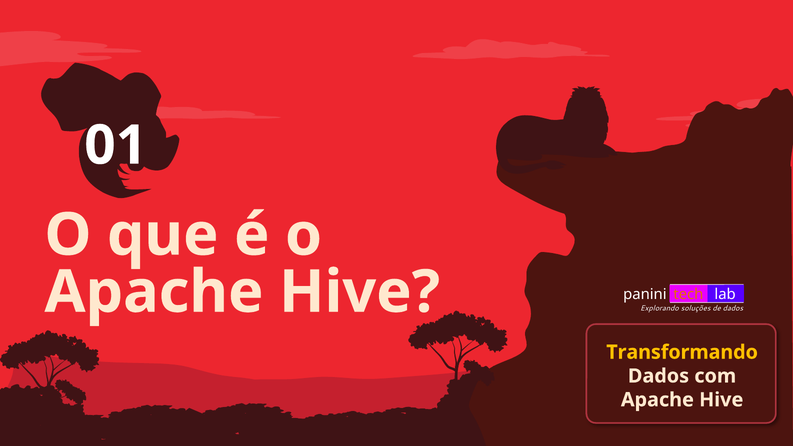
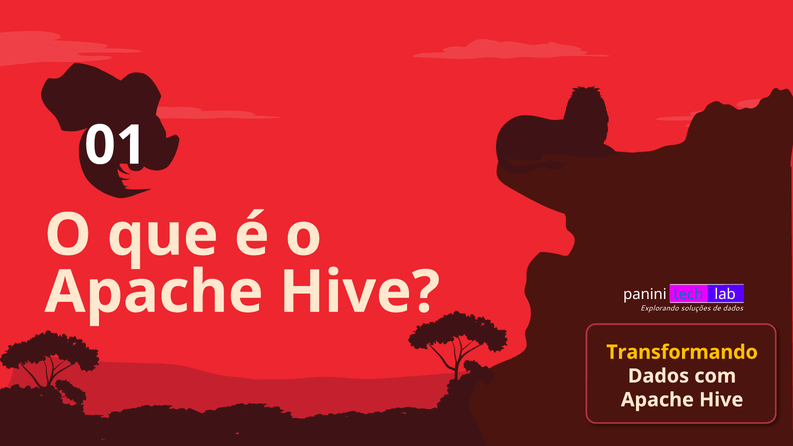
tech colour: orange -> blue
